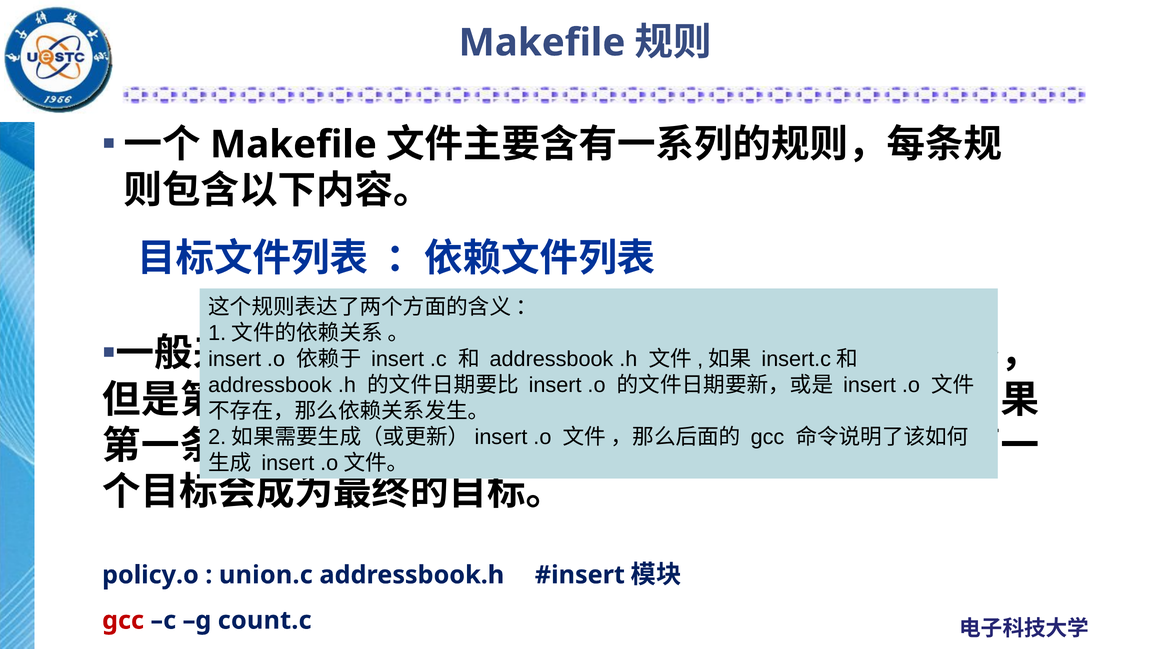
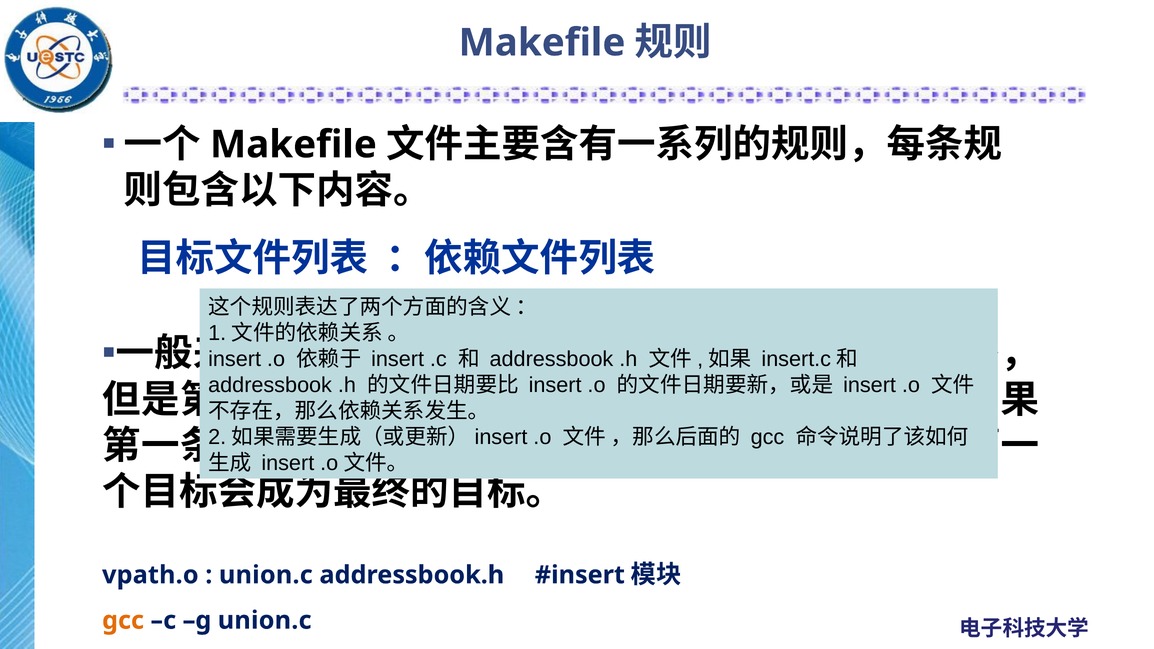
policy.o: policy.o -> vpath.o
gcc at (123, 621) colour: red -> orange
g count.c: count.c -> union.c
